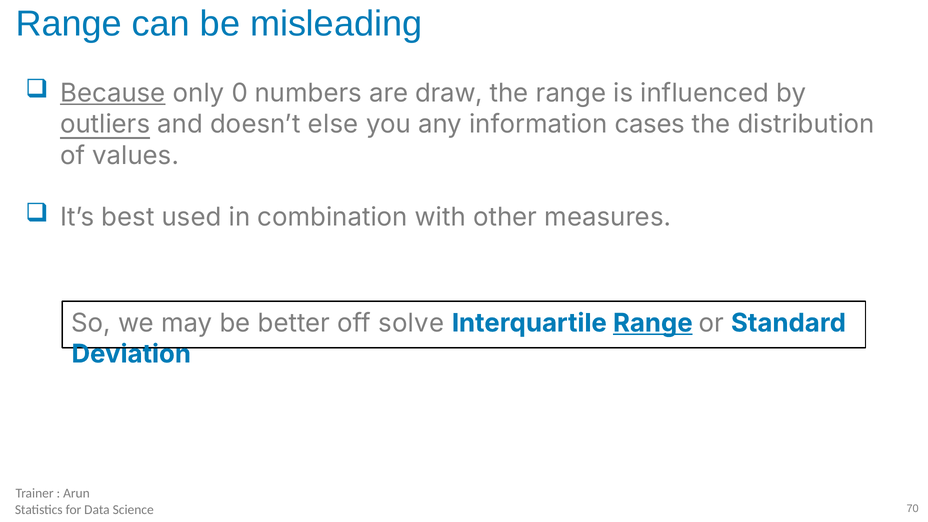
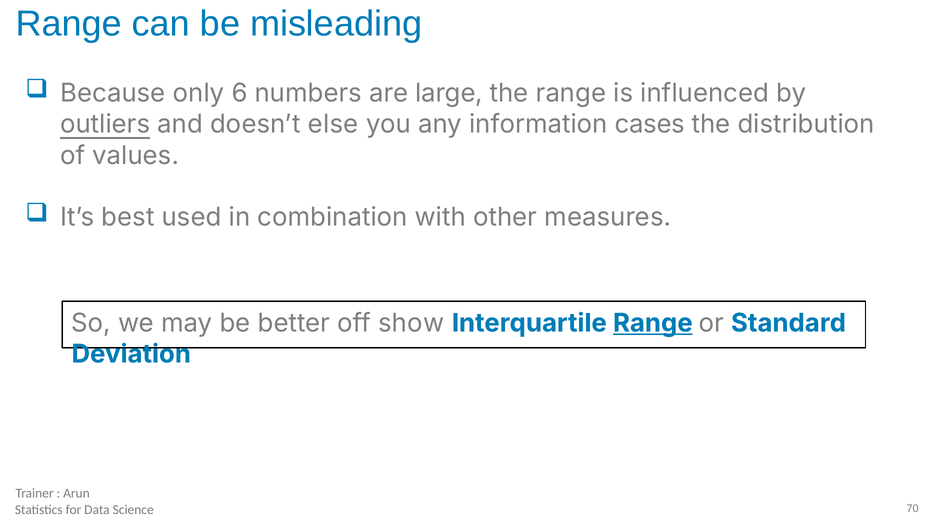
Because underline: present -> none
0: 0 -> 6
draw: draw -> large
solve: solve -> show
